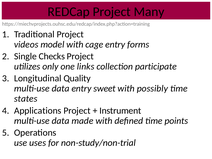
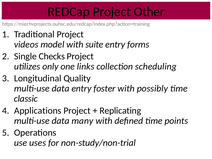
Many: Many -> Other
cage: cage -> suite
participate: participate -> scheduling
sweet: sweet -> foster
states: states -> classic
Instrument: Instrument -> Replicating
made: made -> many
